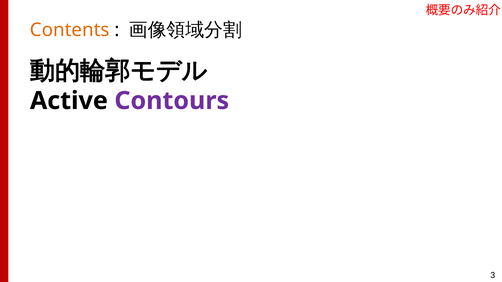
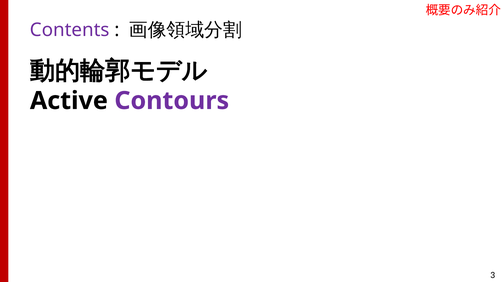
Contents colour: orange -> purple
